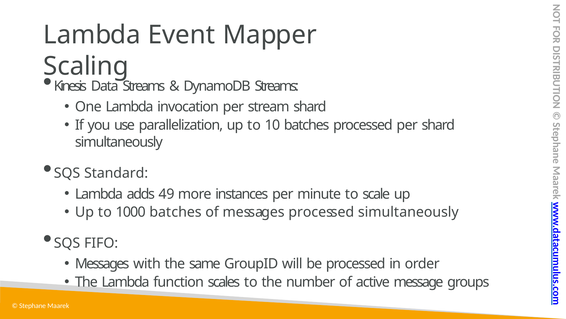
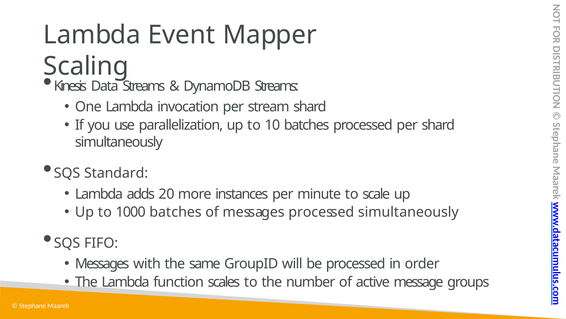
49: 49 -> 20
